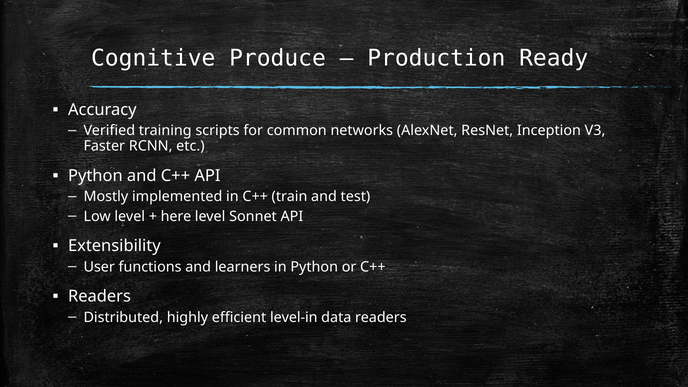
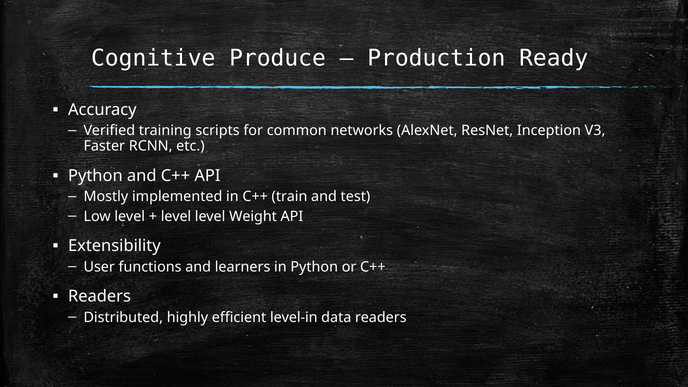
here at (176, 217): here -> level
Sonnet: Sonnet -> Weight
